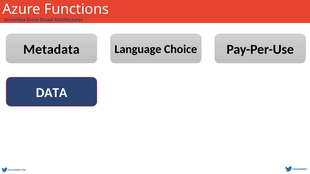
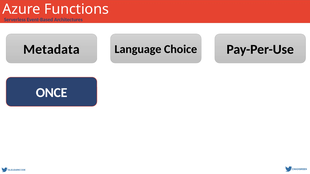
DATA: DATA -> ONCE
